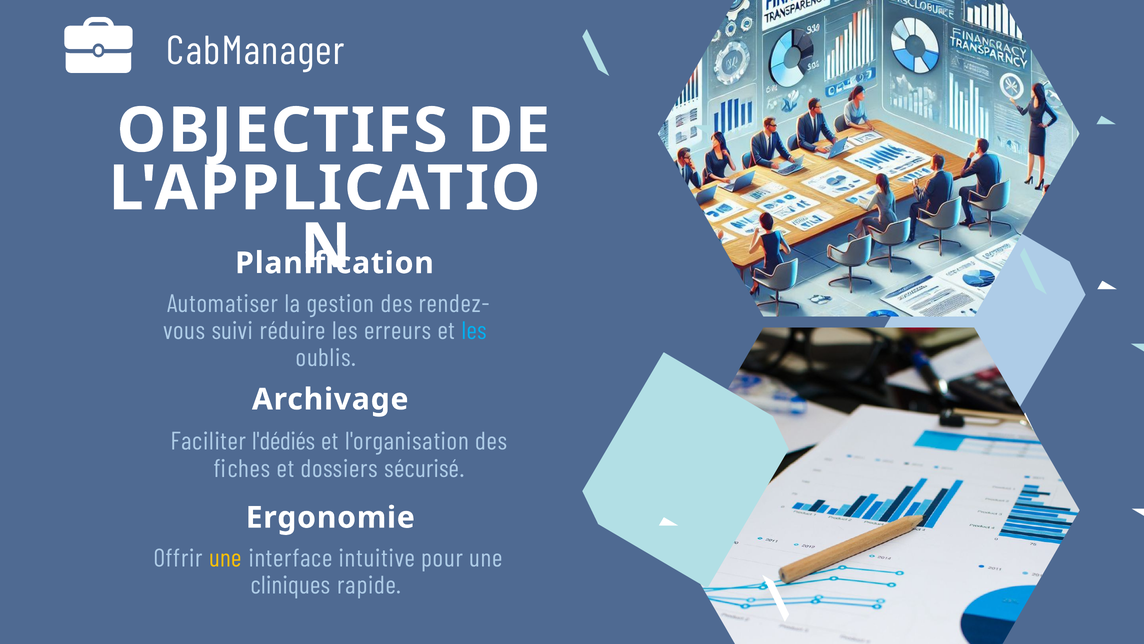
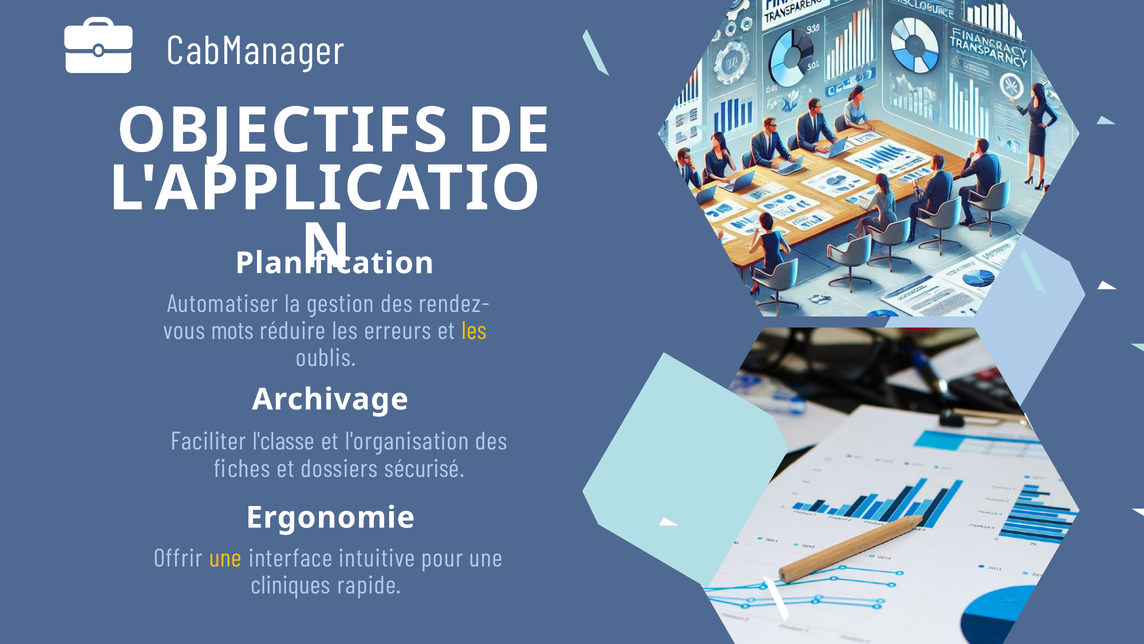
suivi: suivi -> mots
les at (474, 331) colour: light blue -> yellow
l'dédiés: l'dédiés -> l'classe
